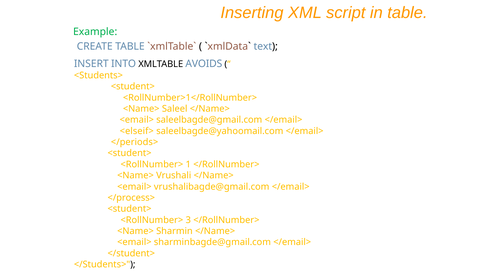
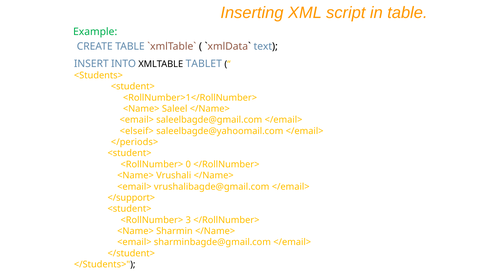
AVOIDS: AVOIDS -> TABLET
1: 1 -> 0
</process>: </process> -> </support>
